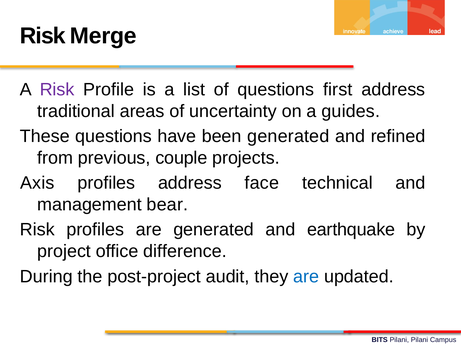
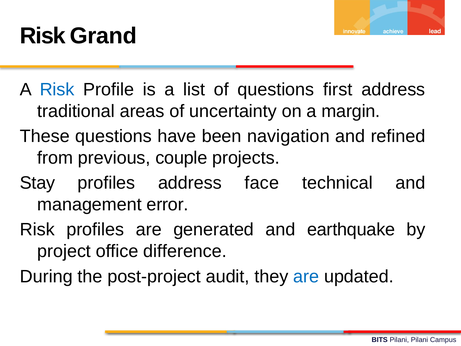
Merge: Merge -> Grand
Risk at (57, 90) colour: purple -> blue
guides: guides -> margin
been generated: generated -> navigation
Axis: Axis -> Stay
bear: bear -> error
